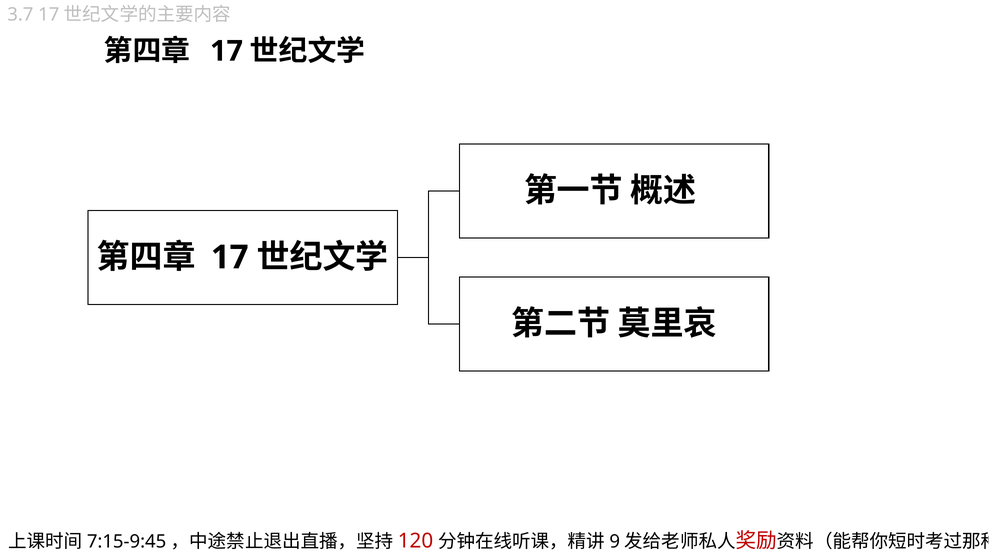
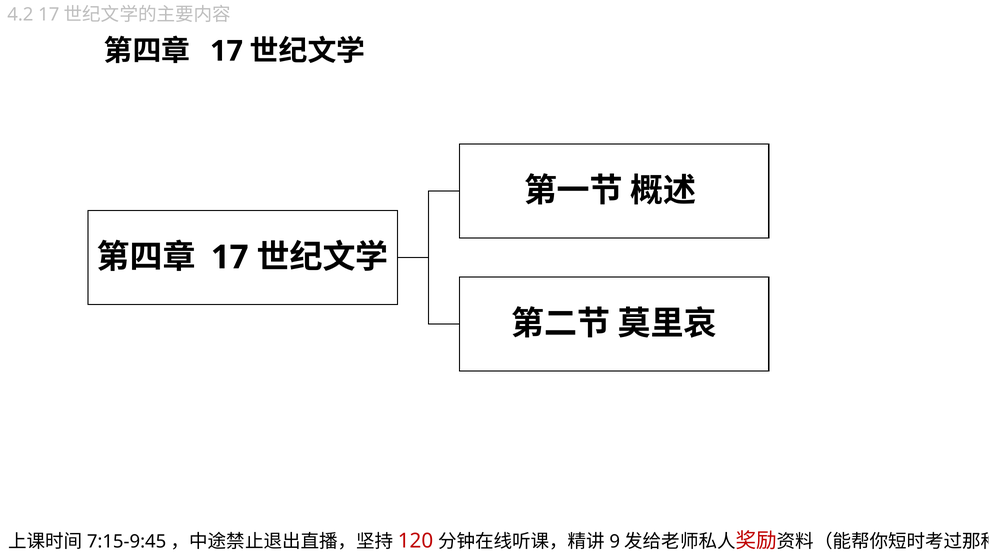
3.7: 3.7 -> 4.2
